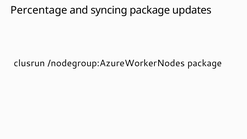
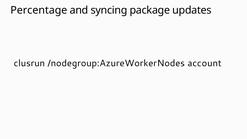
/nodegroup:AzureWorkerNodes package: package -> account
